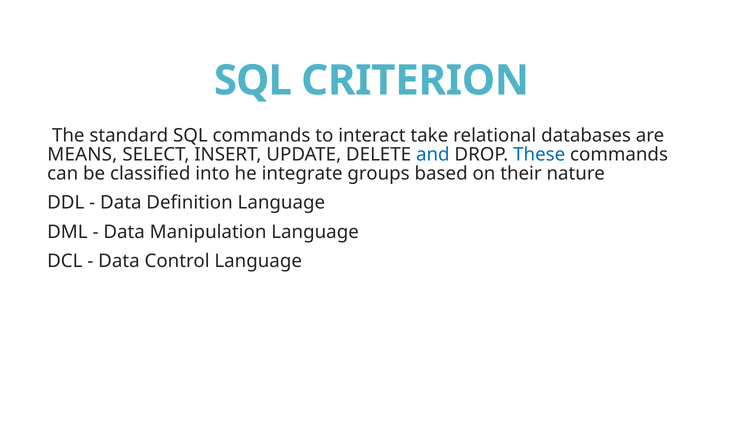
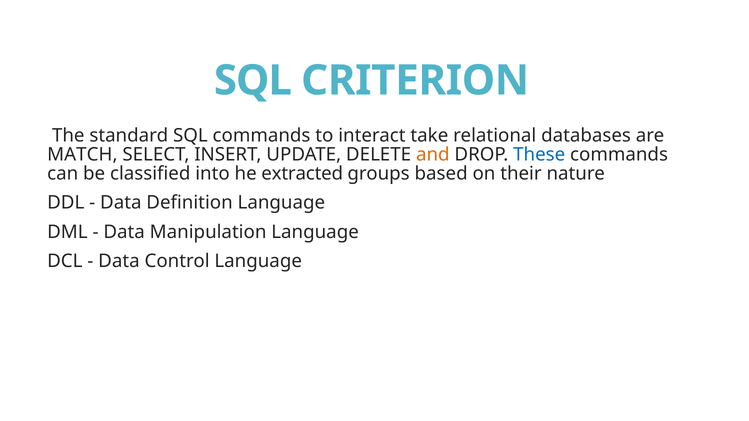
MEANS: MEANS -> MATCH
and colour: blue -> orange
integrate: integrate -> extracted
